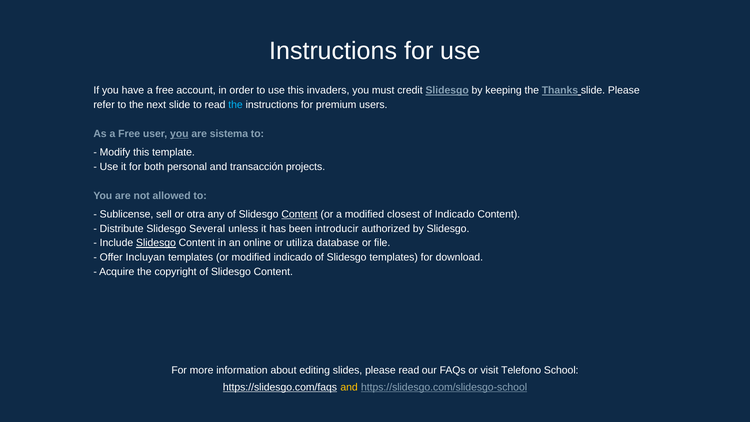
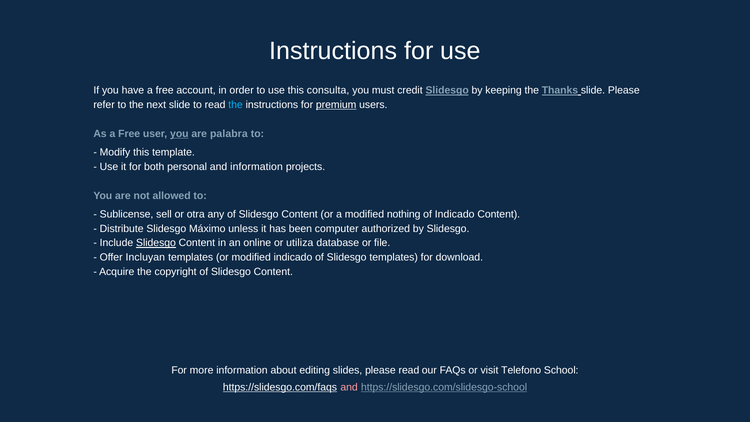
invaders: invaders -> consulta
premium underline: none -> present
sistema: sistema -> palabra
and transacción: transacción -> information
Content at (300, 214) underline: present -> none
closest: closest -> nothing
Several: Several -> Máximo
introducir: introducir -> computer
and at (349, 387) colour: yellow -> pink
